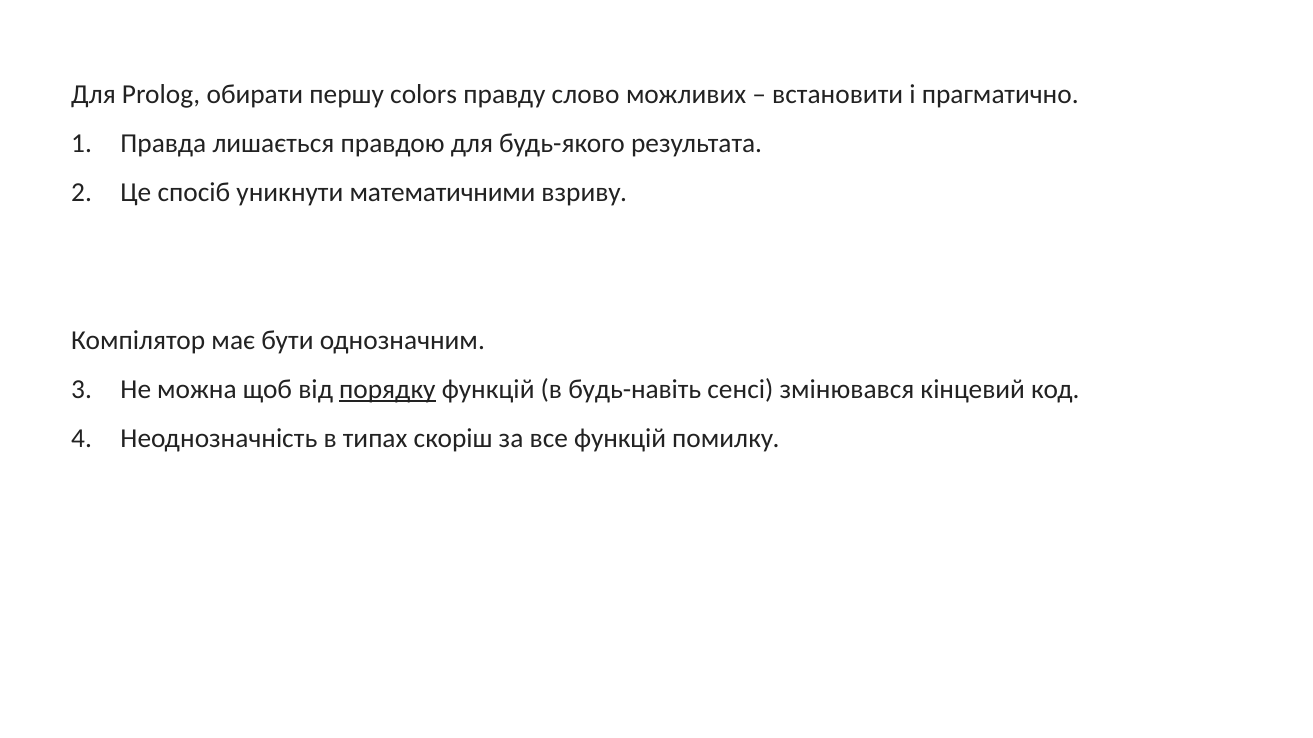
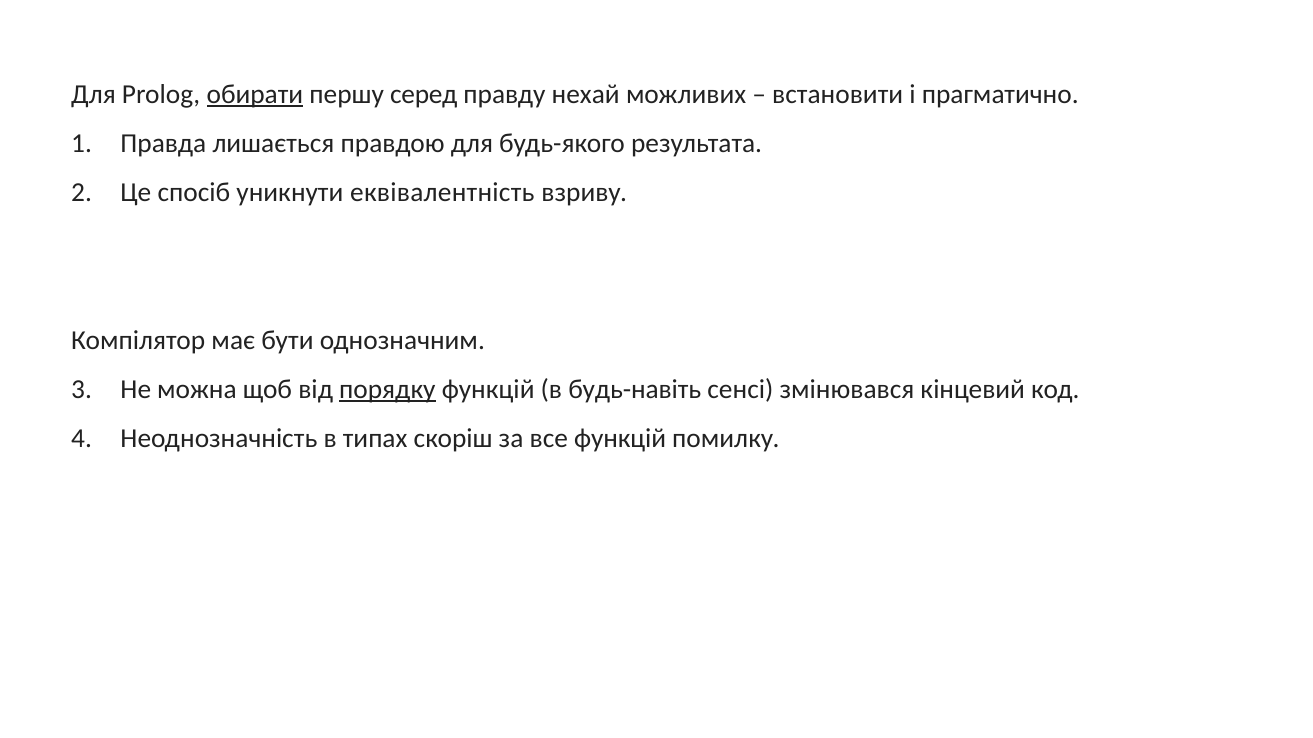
обирати underline: none -> present
colors: colors -> серед
слово: слово -> нехай
математичними: математичними -> еквівалентність
